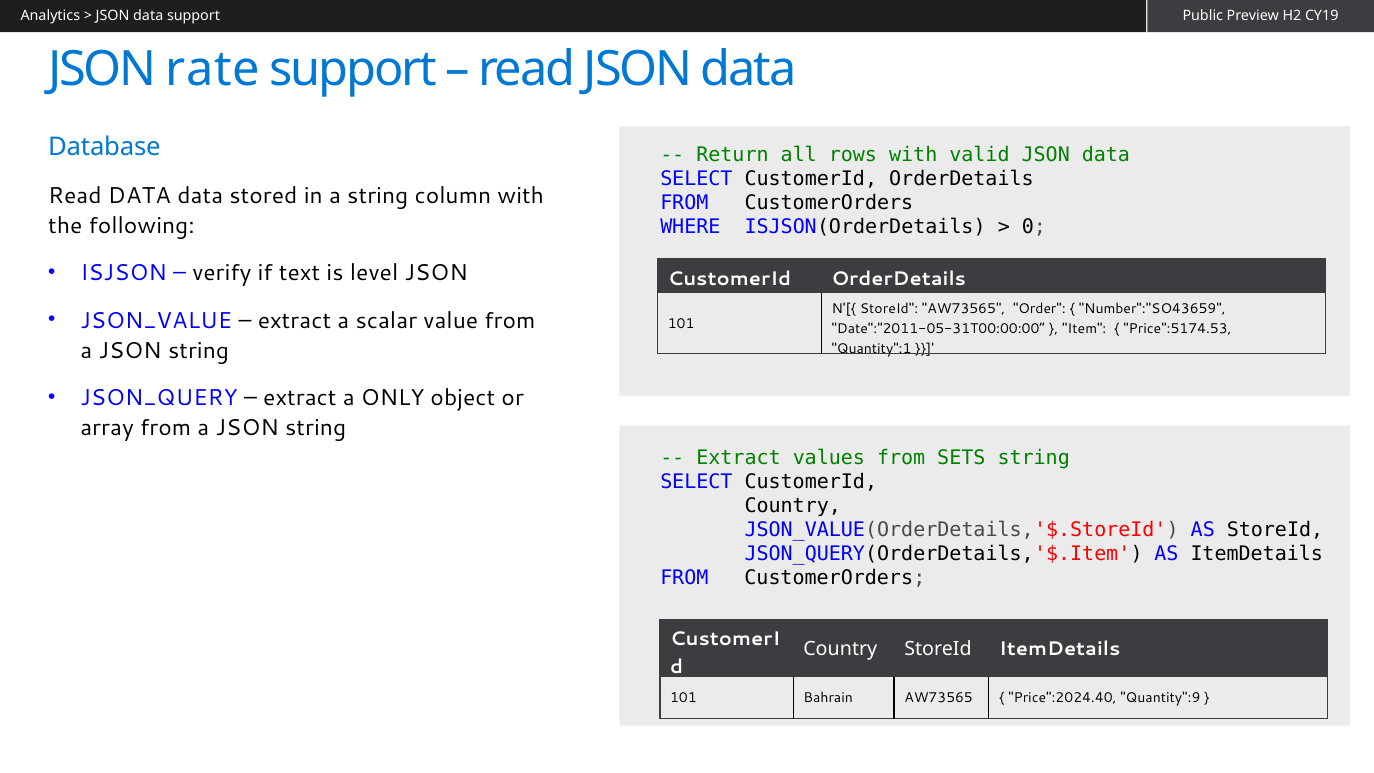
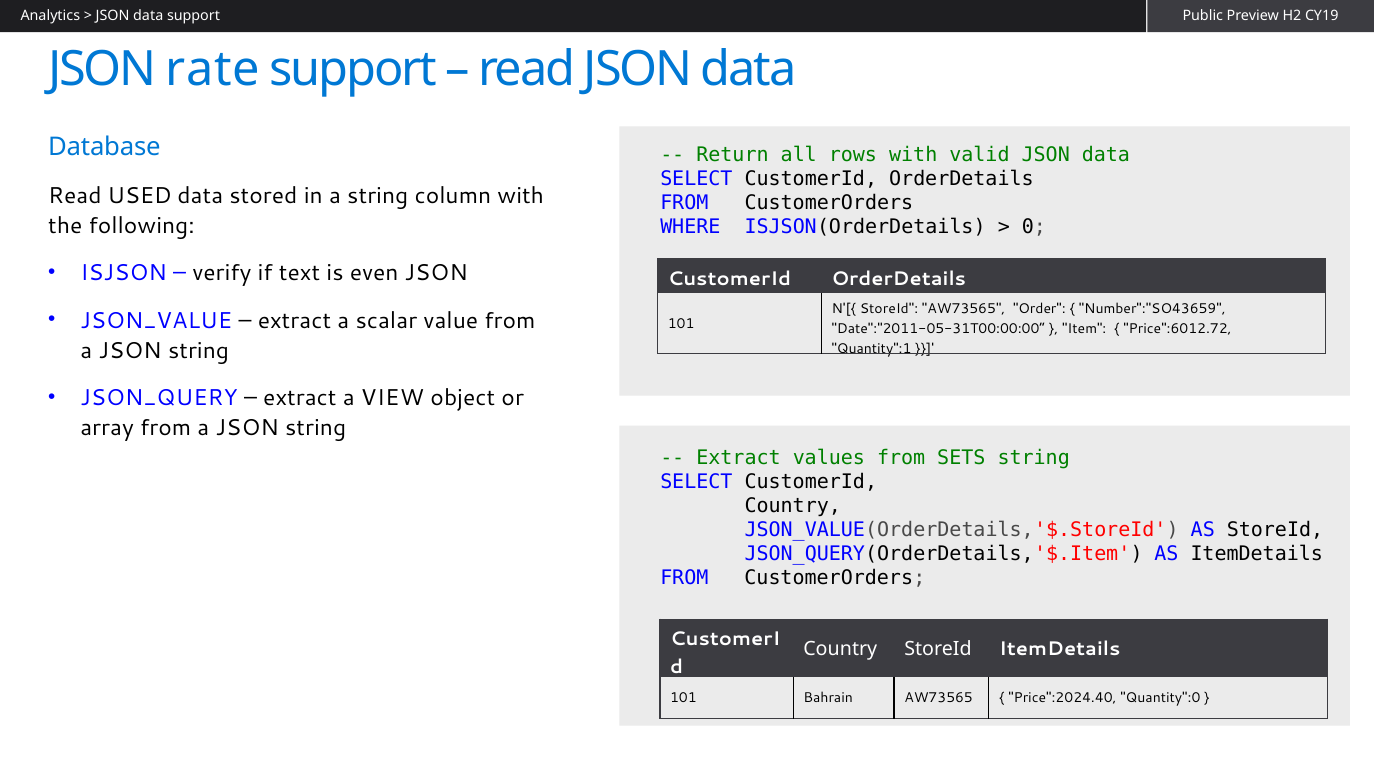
Read DATA: DATA -> USED
level: level -> even
Price":5174.53: Price":5174.53 -> Price":6012.72
ONLY: ONLY -> VIEW
Quantity":9: Quantity":9 -> Quantity":0
